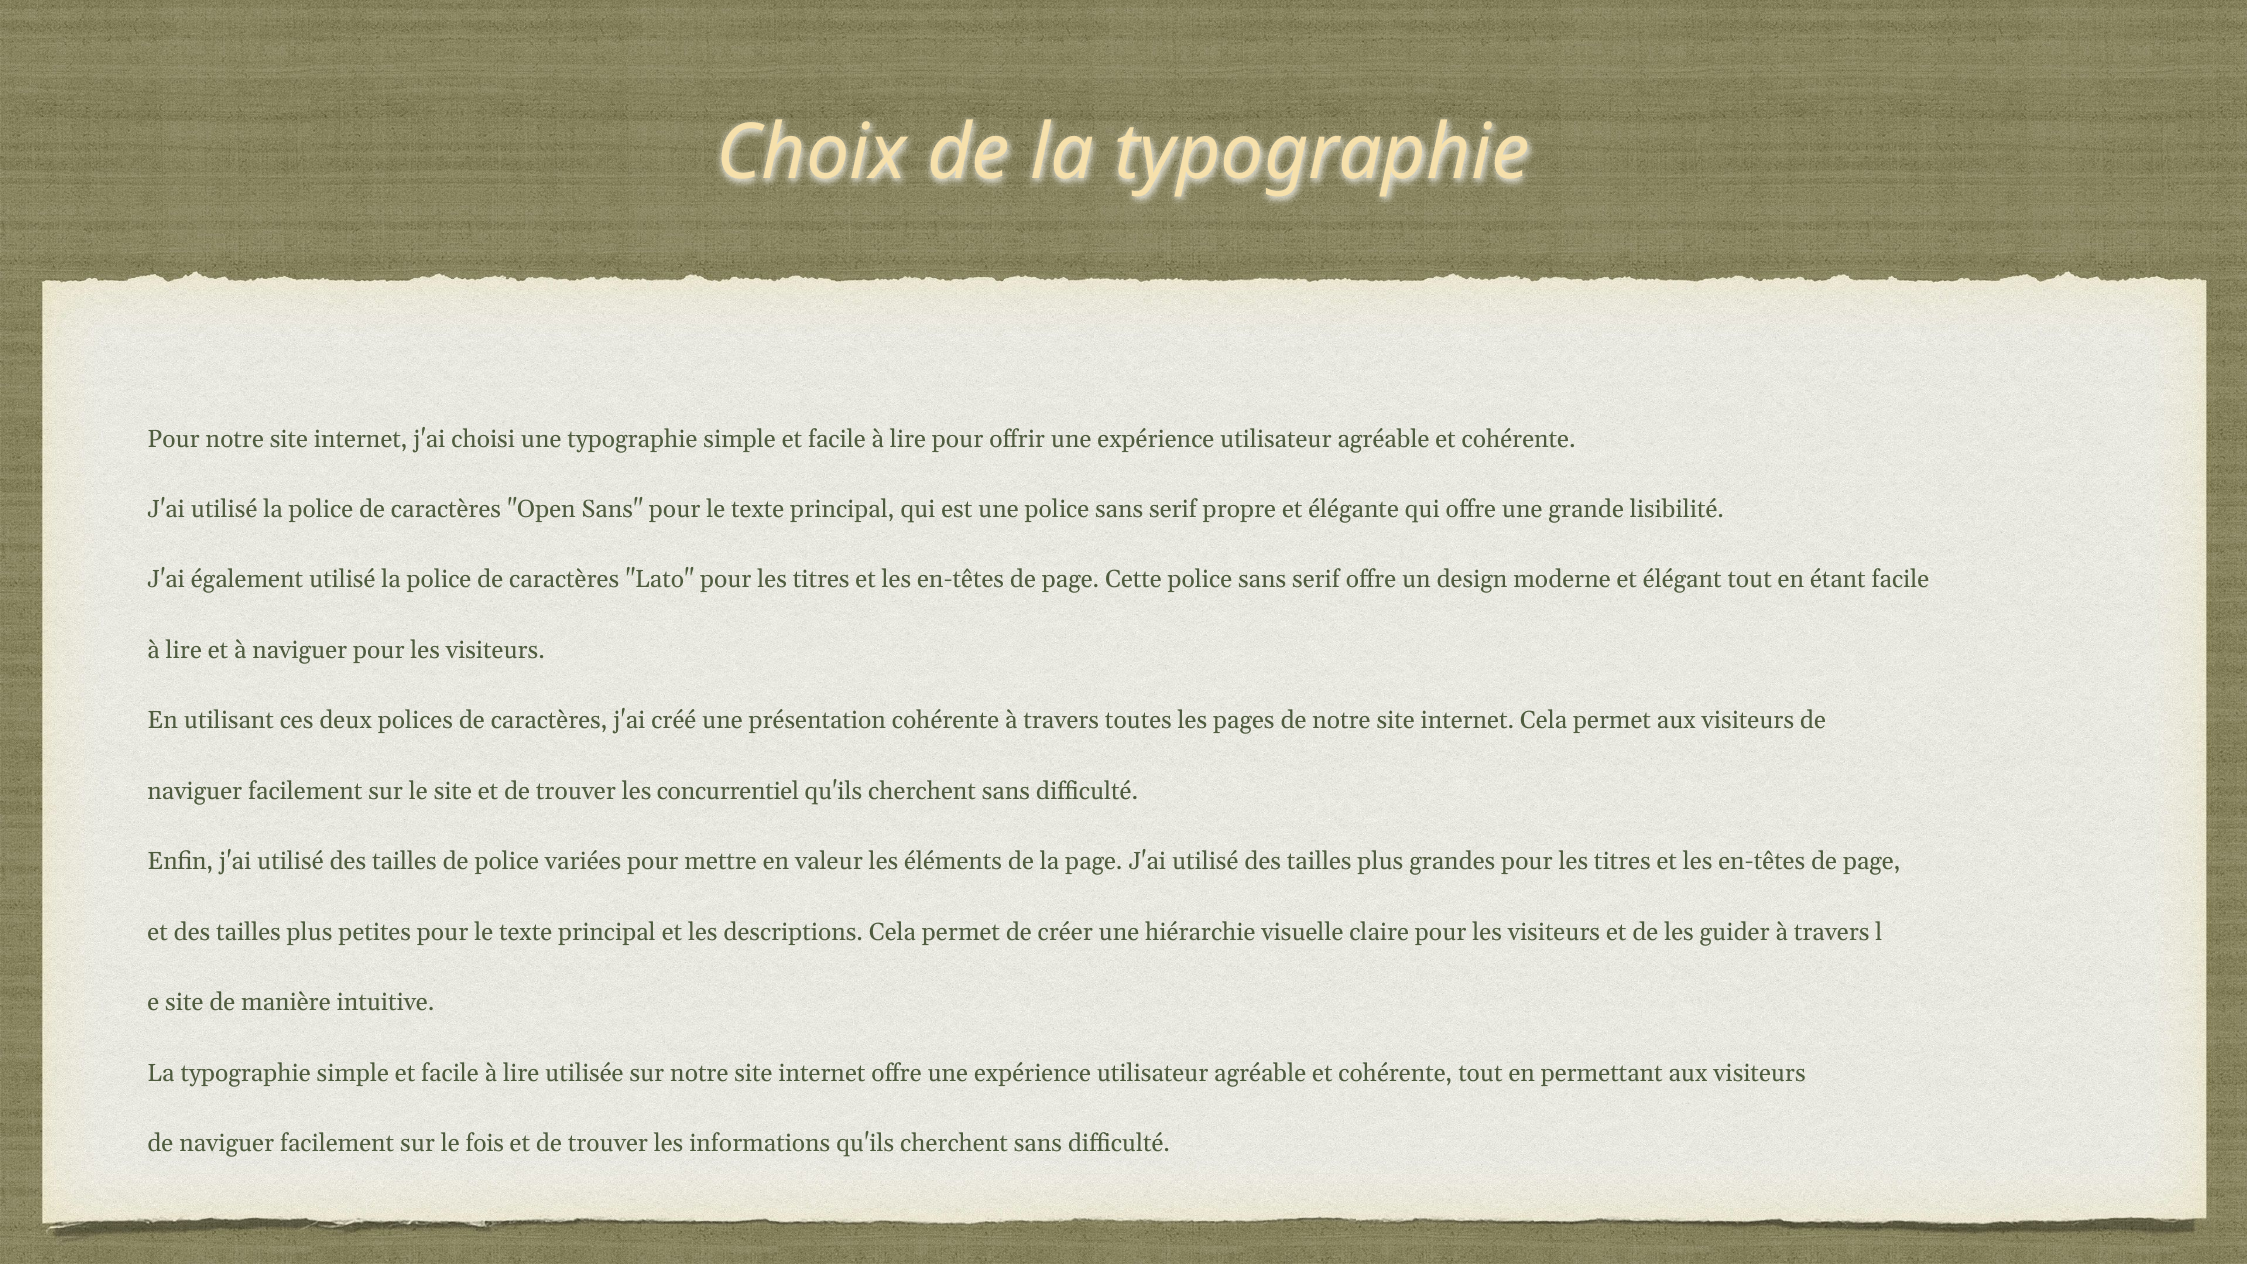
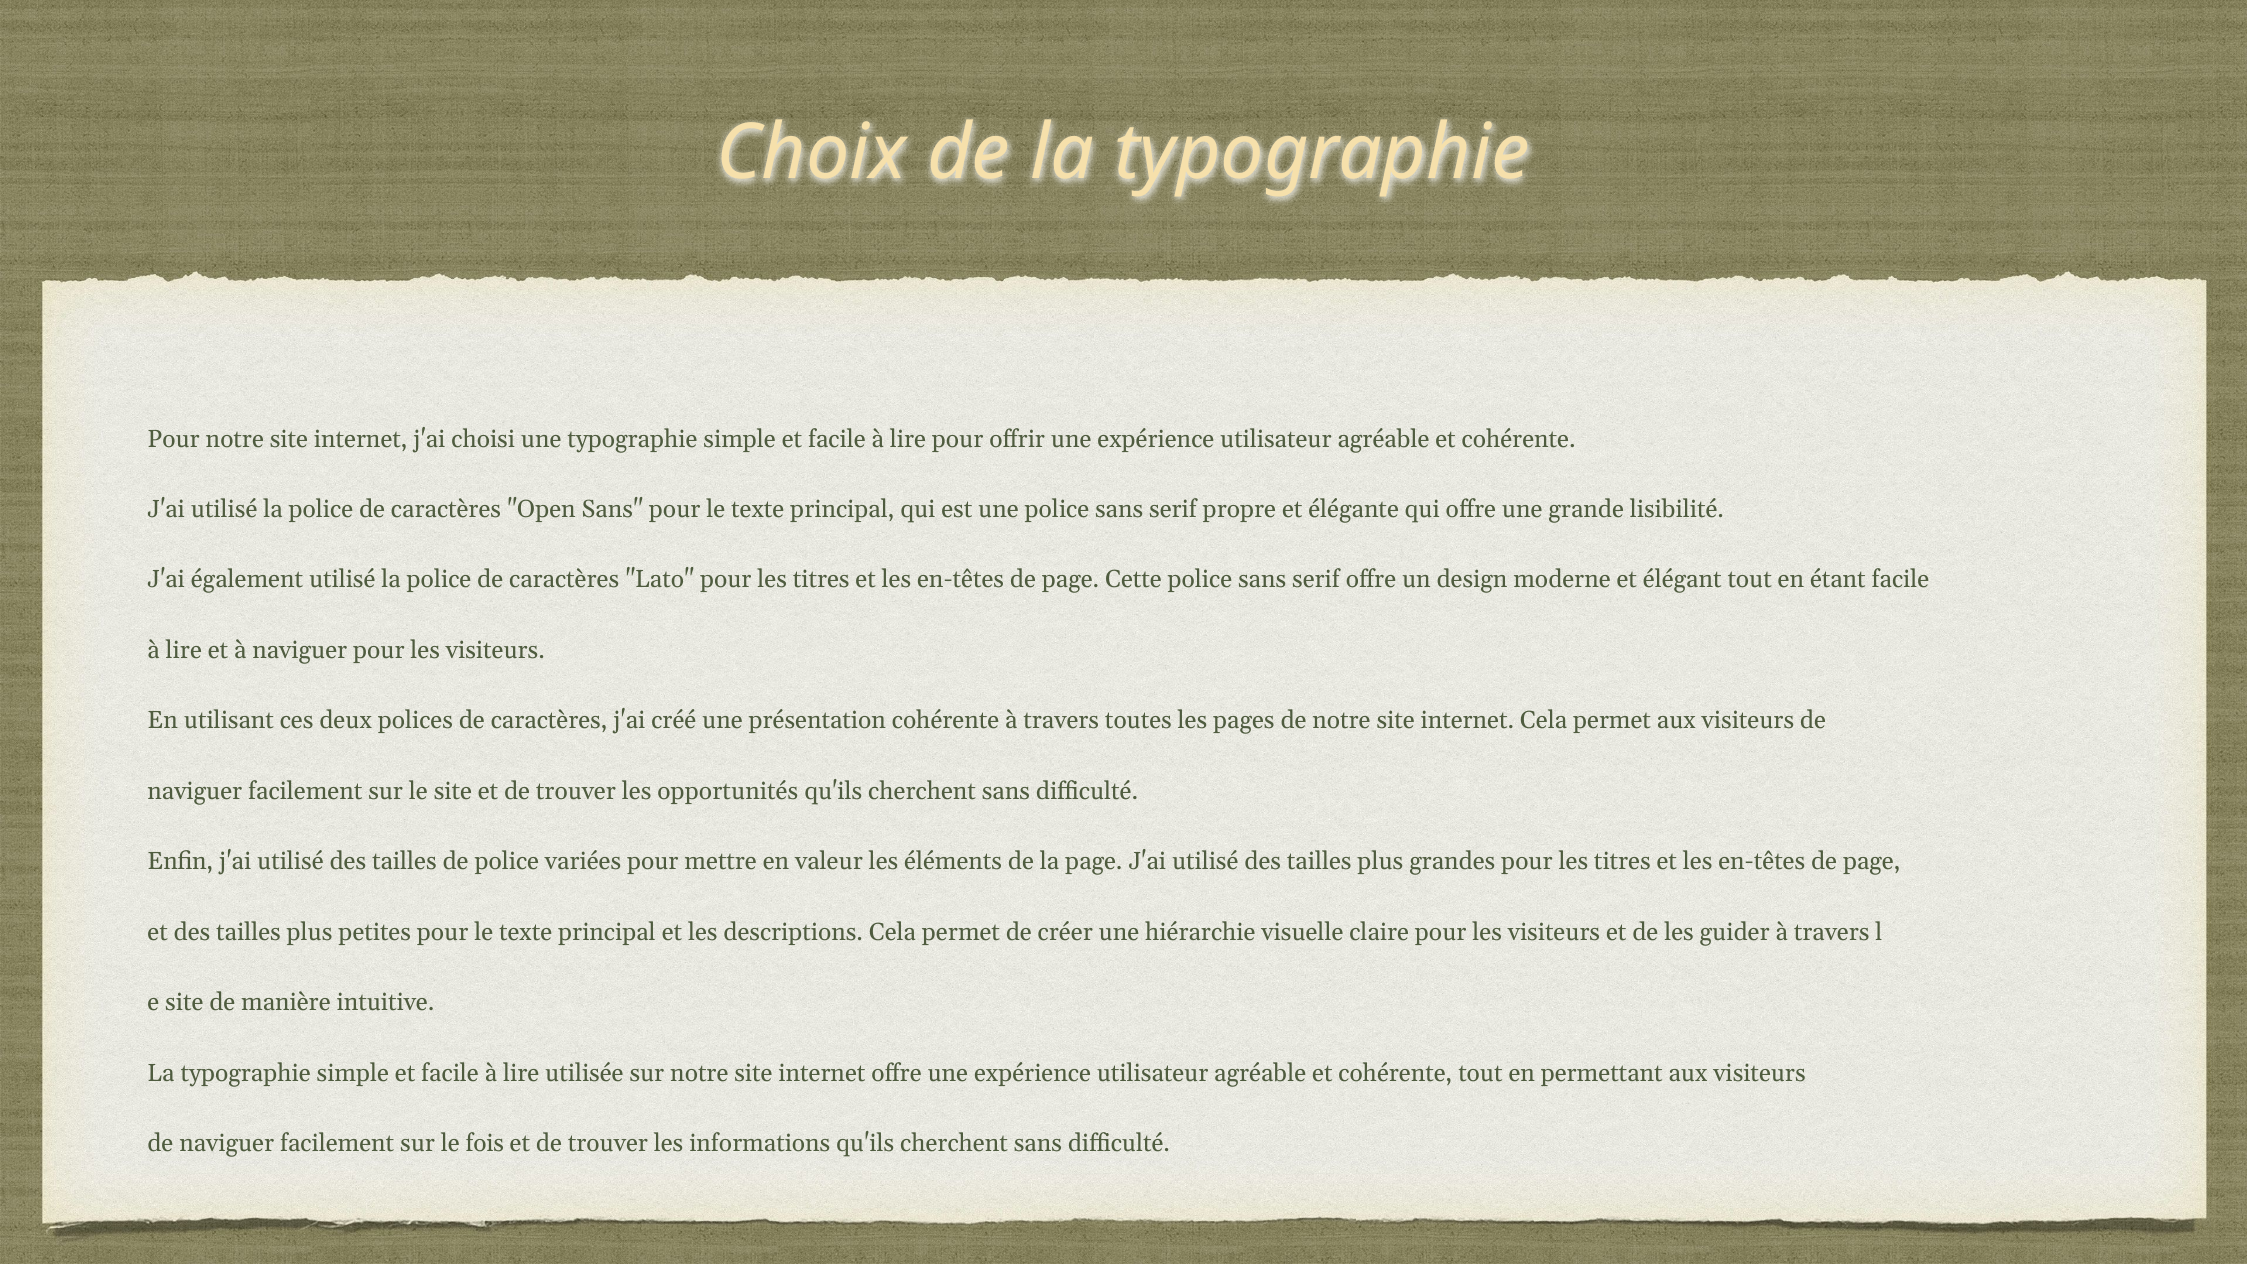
concurrentiel: concurrentiel -> opportunités
